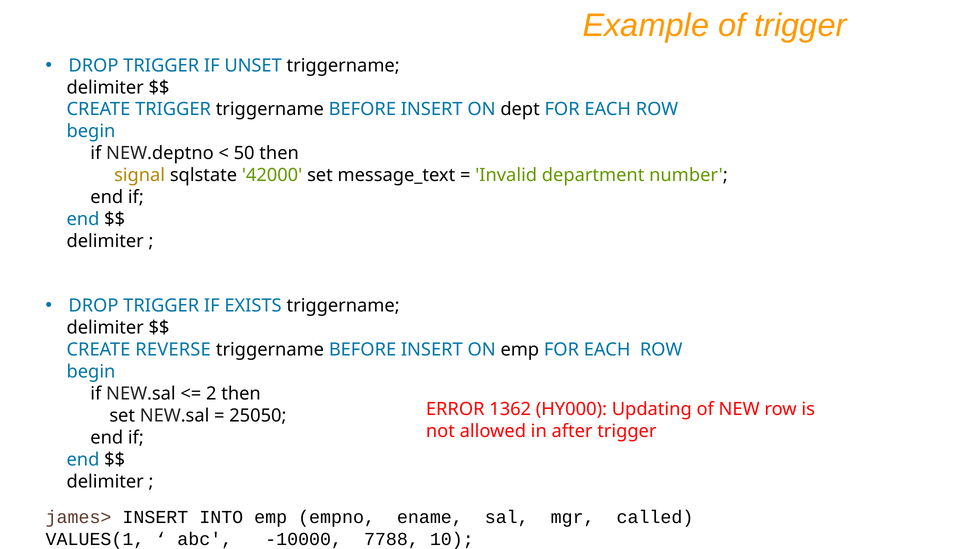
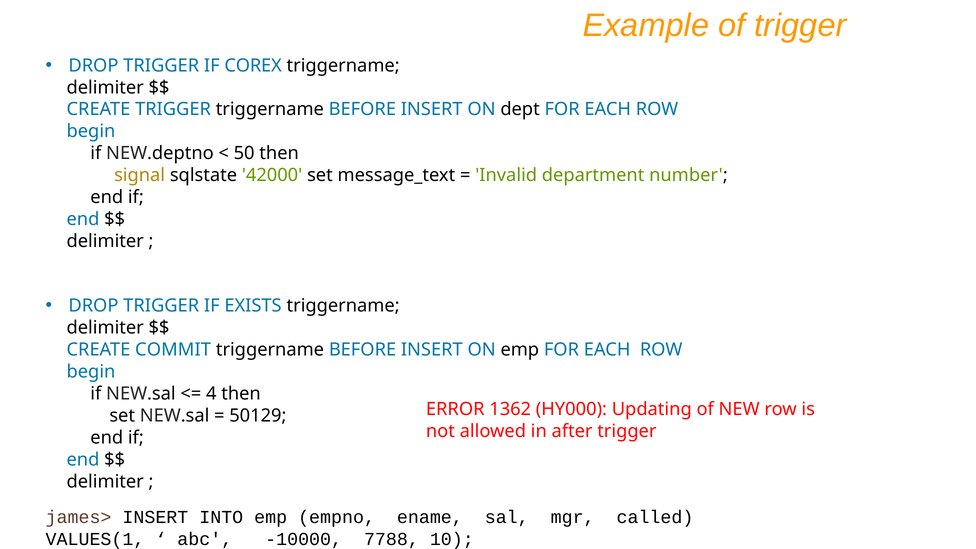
UNSET: UNSET -> COREX
REVERSE: REVERSE -> COMMIT
2: 2 -> 4
25050: 25050 -> 50129
